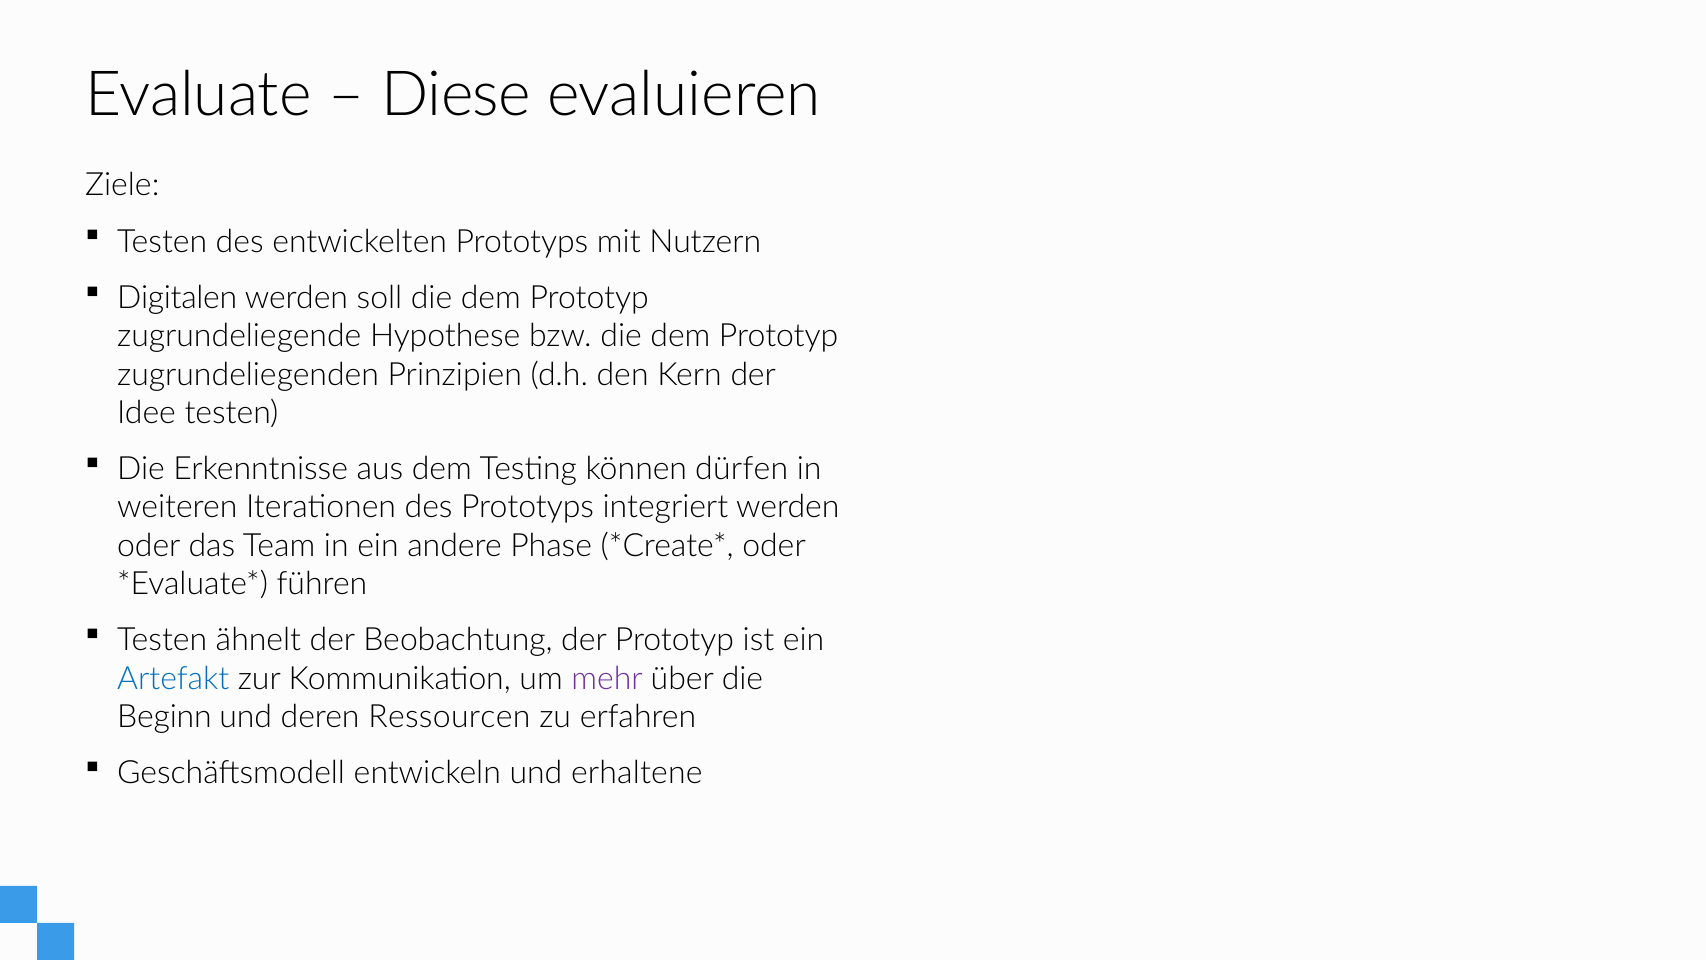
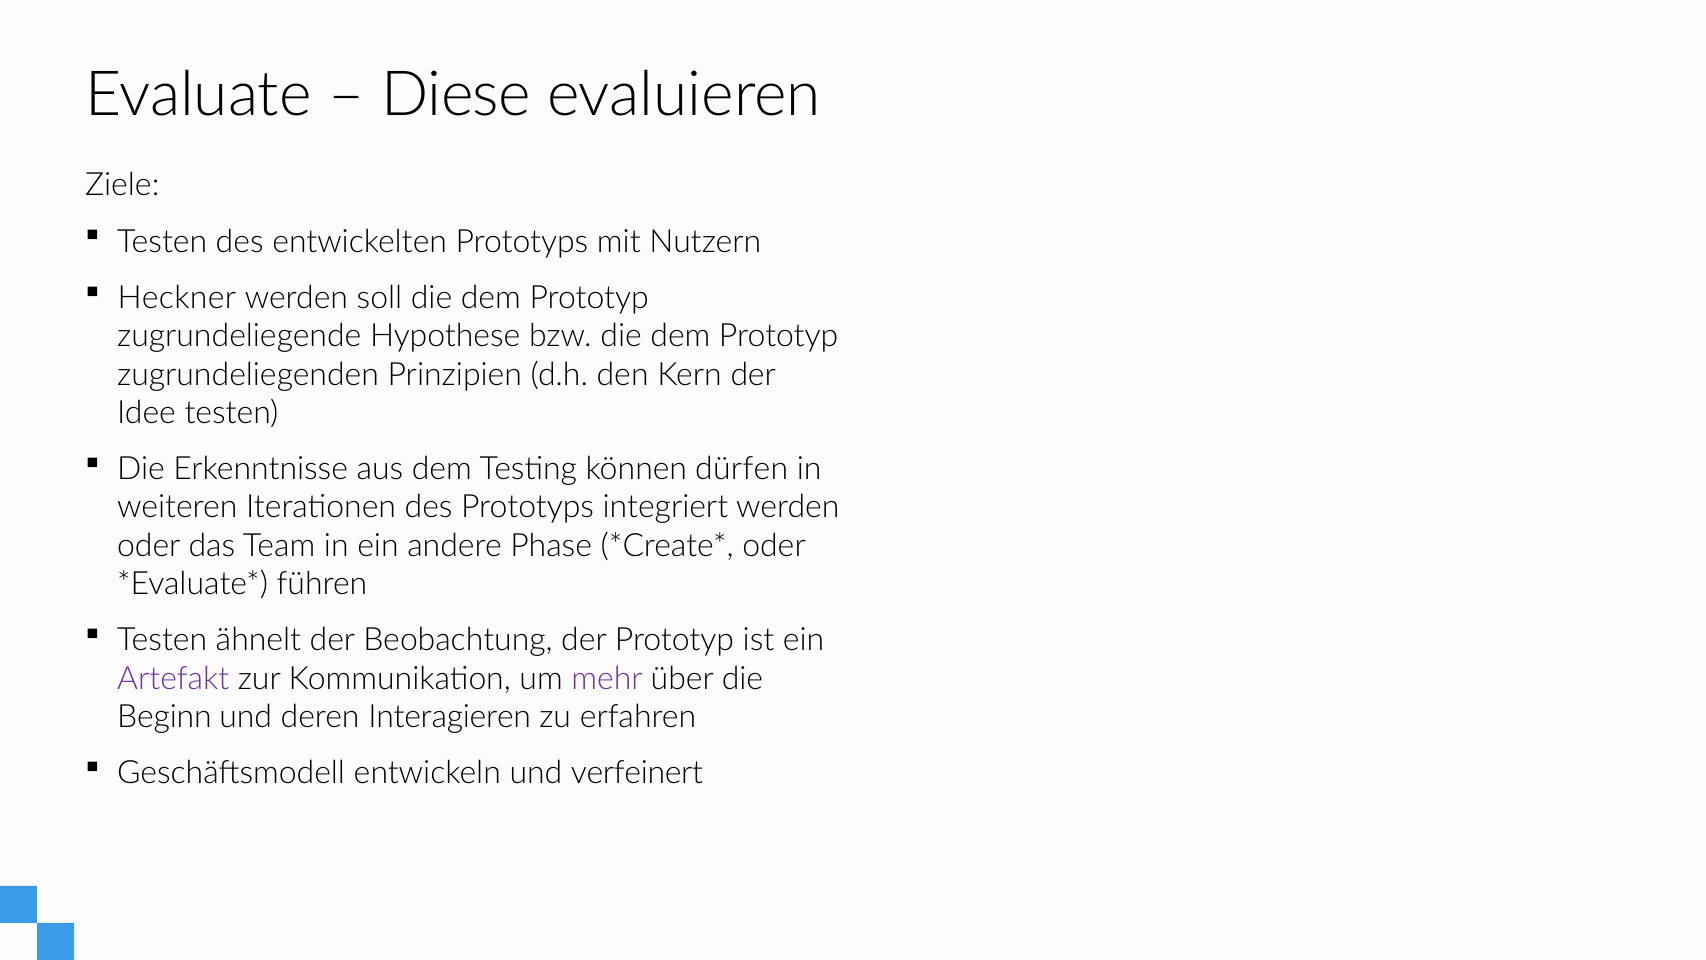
Digitalen: Digitalen -> Heckner
Artefakt colour: blue -> purple
Ressourcen: Ressourcen -> Interagieren
erhaltene: erhaltene -> verfeinert
